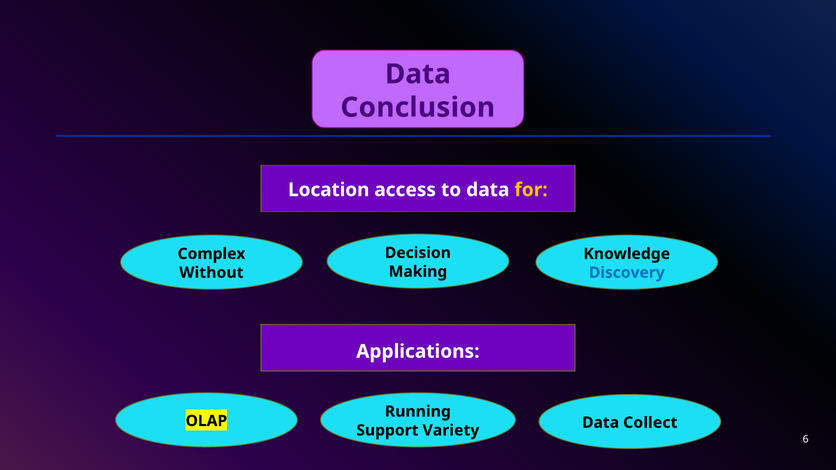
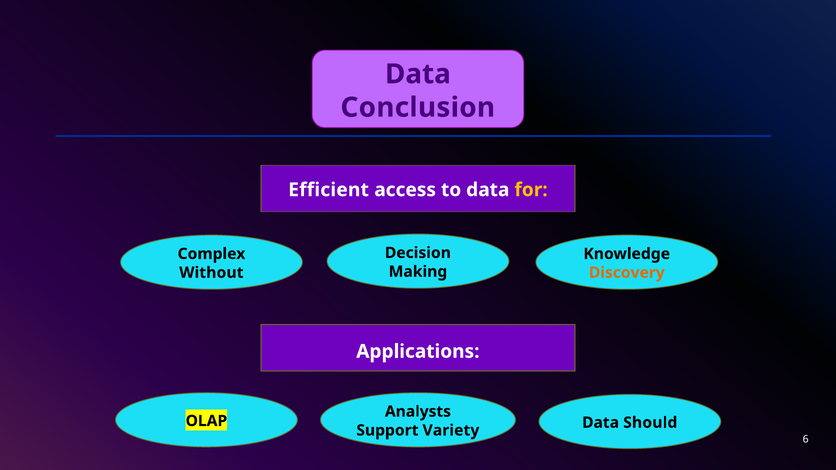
Location: Location -> Efficient
Discovery colour: blue -> orange
Running: Running -> Analysts
Collect: Collect -> Should
